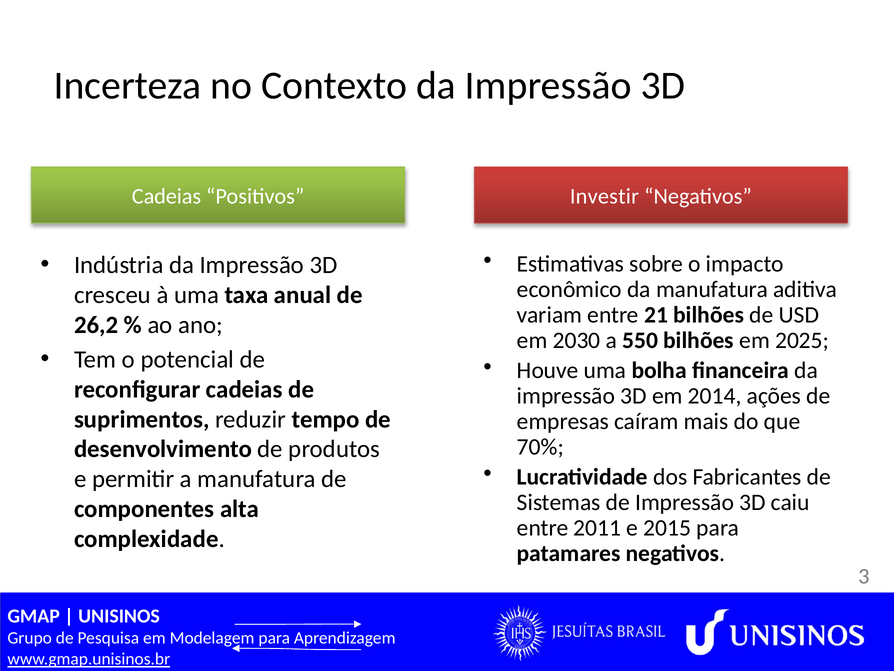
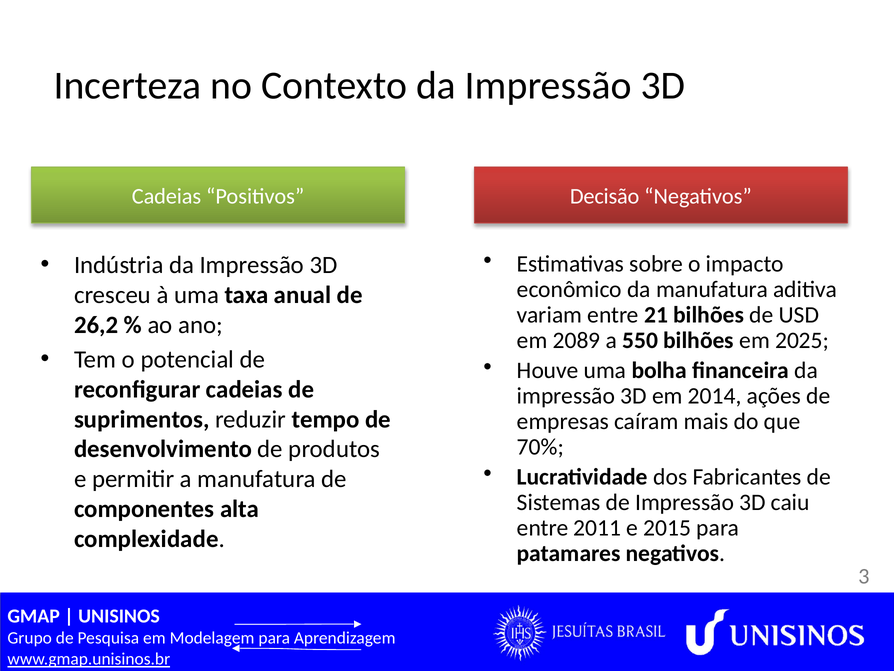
Investir: Investir -> Decisão
2030: 2030 -> 2089
